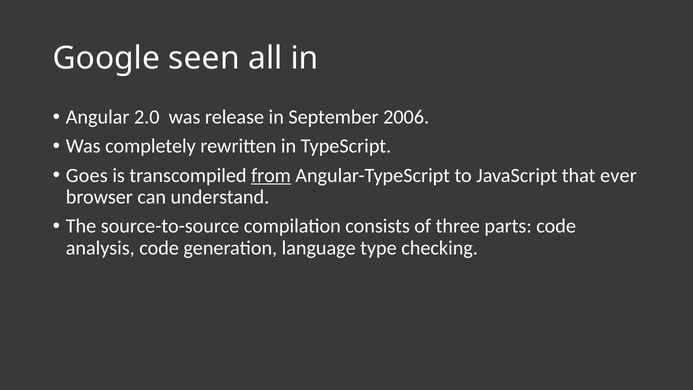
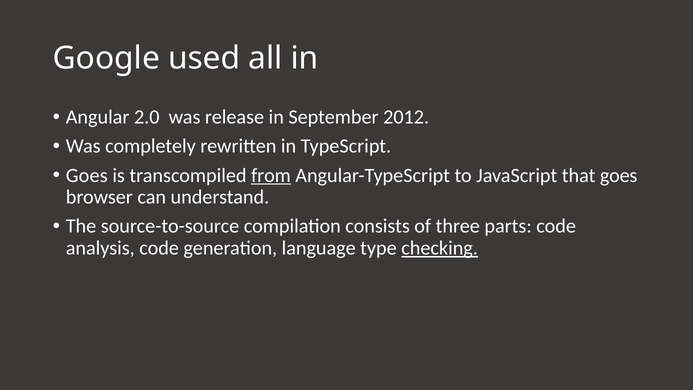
seen: seen -> used
2006: 2006 -> 2012
that ever: ever -> goes
checking underline: none -> present
